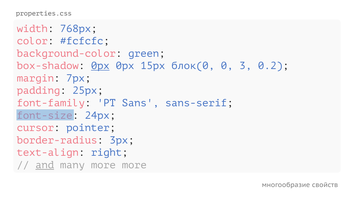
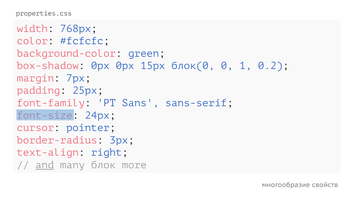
0px at (100, 66) underline: present -> none
3: 3 -> 1
many more: more -> блок
